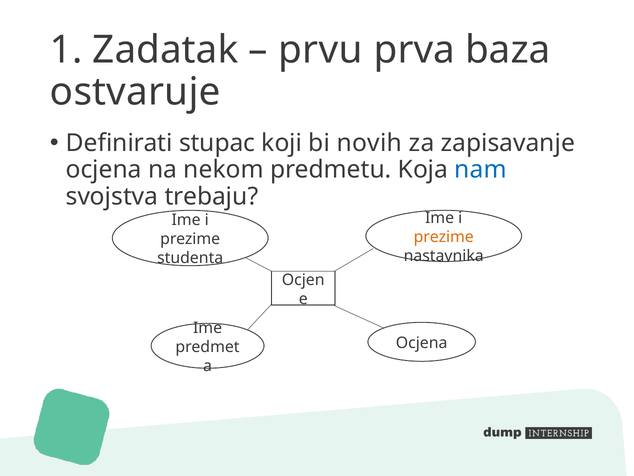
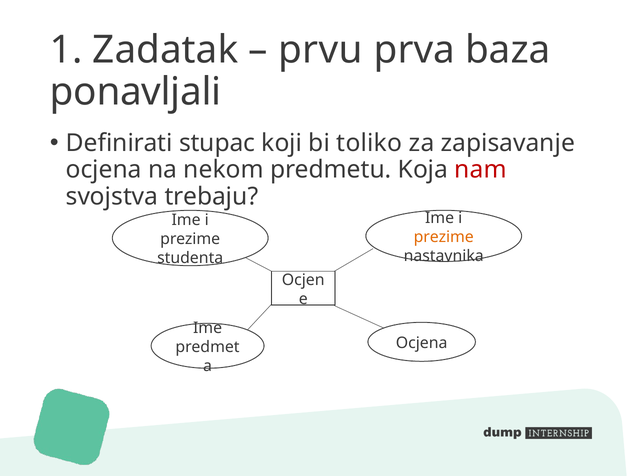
ostvaruje: ostvaruje -> ponavljali
novih: novih -> toliko
nam colour: blue -> red
